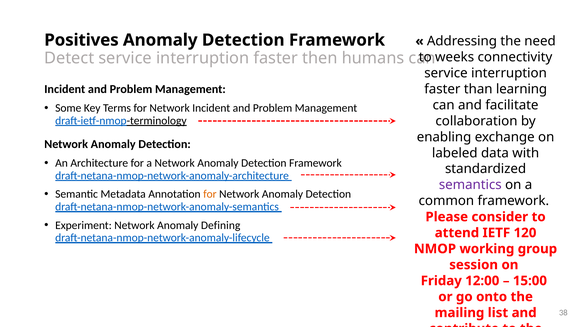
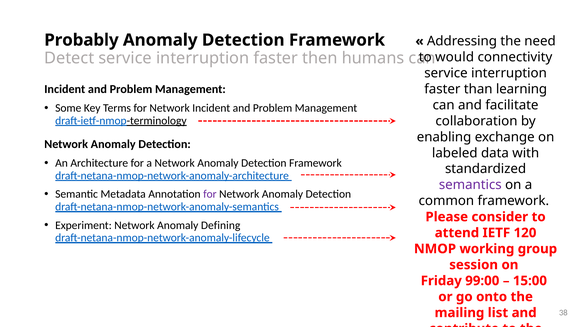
Positives: Positives -> Probably
weeks: weeks -> would
for at (210, 194) colour: orange -> purple
12:00: 12:00 -> 99:00
